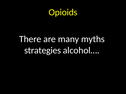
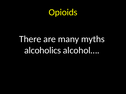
strategies: strategies -> alcoholics
